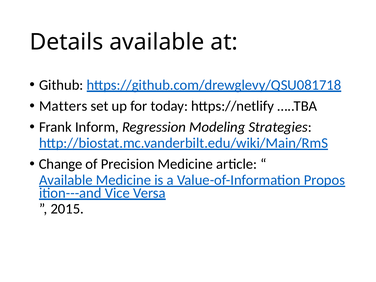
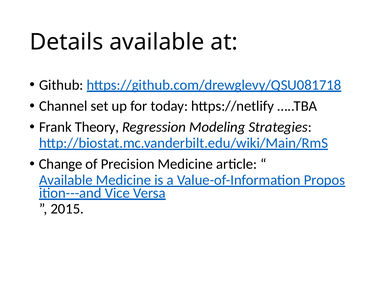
Matters: Matters -> Channel
Inform: Inform -> Theory
